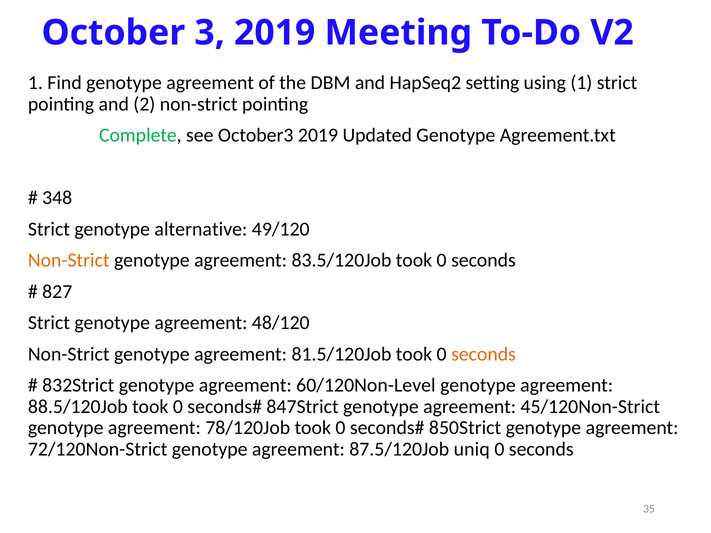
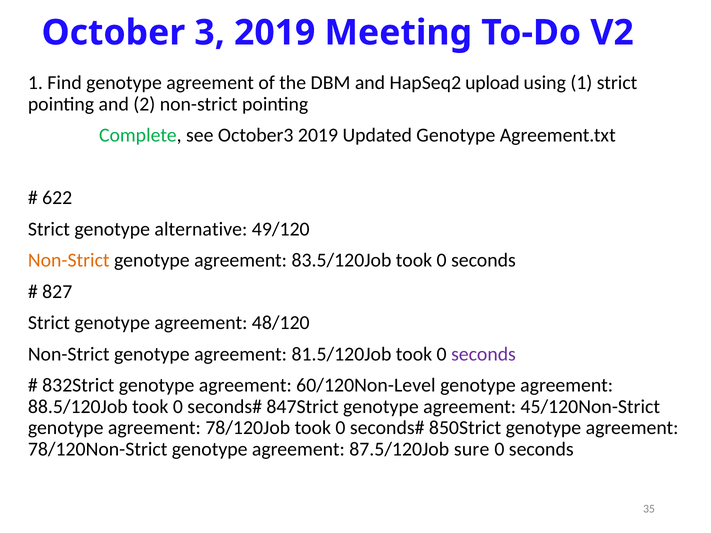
setting: setting -> upload
348: 348 -> 622
seconds at (483, 354) colour: orange -> purple
72/120Non-Strict: 72/120Non-Strict -> 78/120Non-Strict
uniq: uniq -> sure
